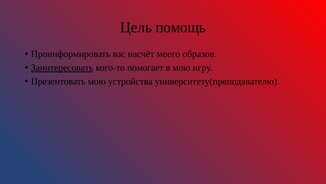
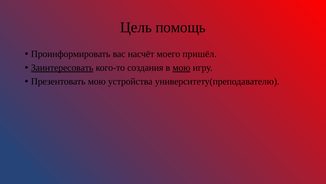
образов: образов -> пришёл
помогает: помогает -> создания
мою at (181, 68) underline: none -> present
